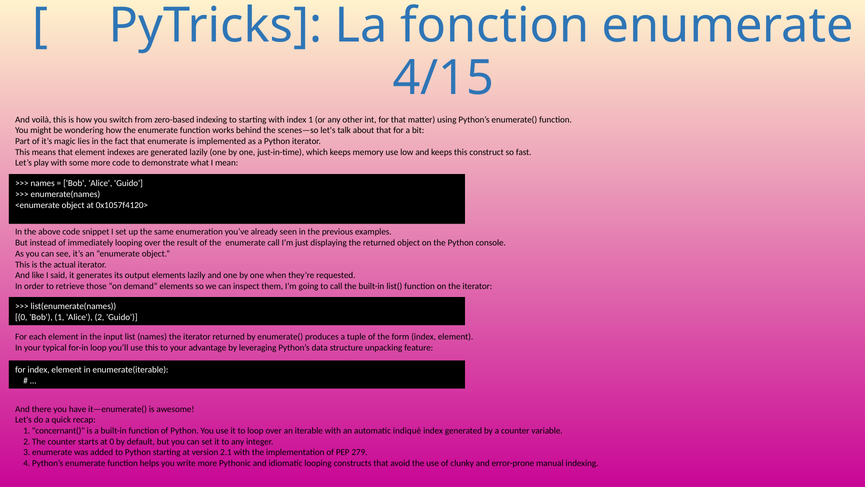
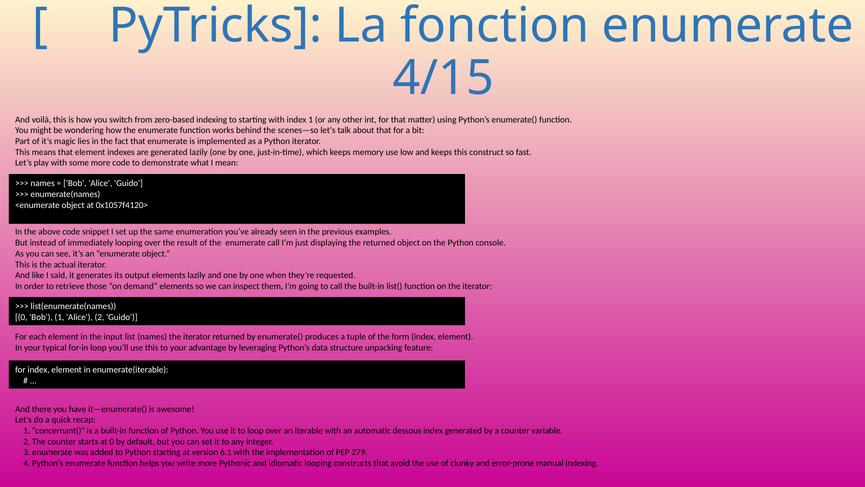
indiqué: indiqué -> dessous
2.1: 2.1 -> 6.1
